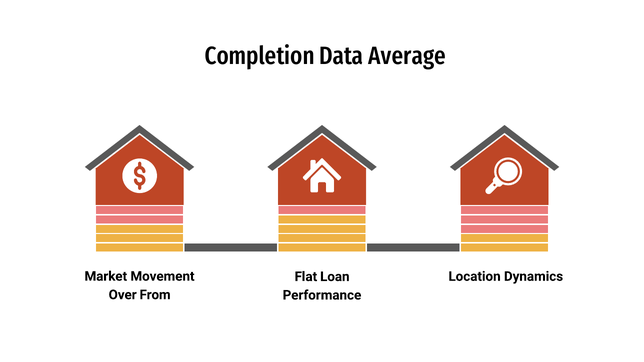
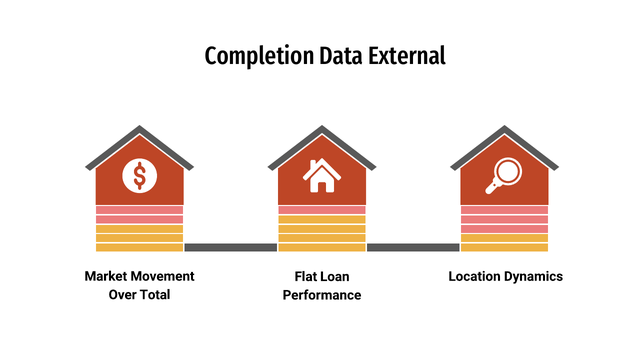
Average: Average -> External
From: From -> Total
